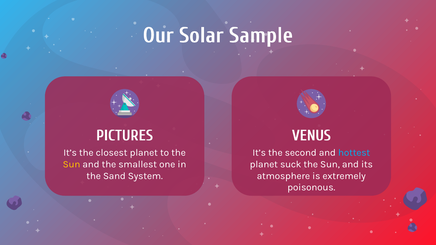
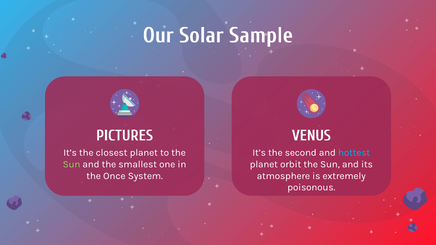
Sun at (72, 164) colour: yellow -> light green
suck: suck -> orbit
Sand: Sand -> Once
